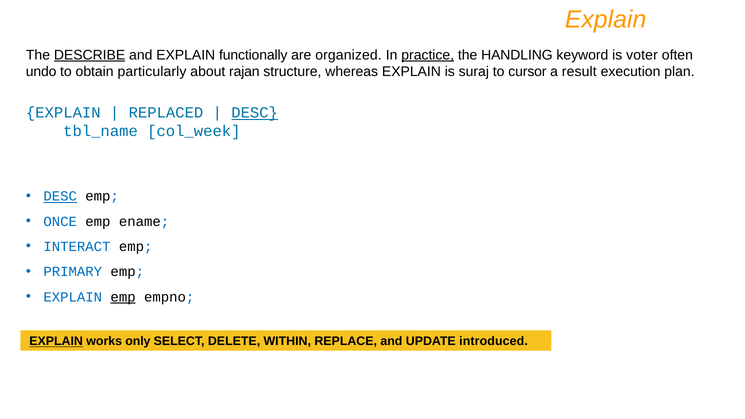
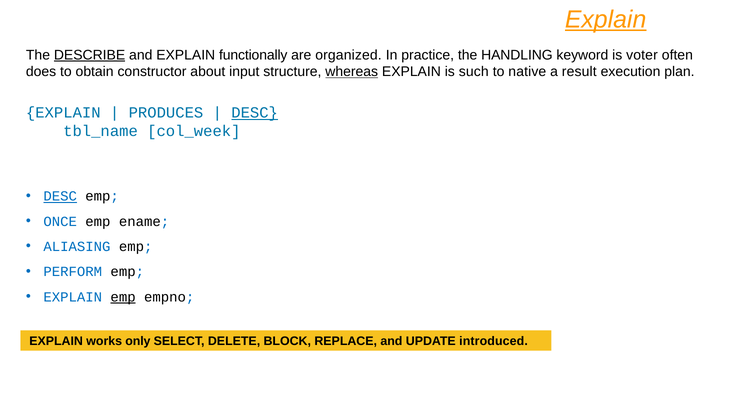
Explain at (606, 19) underline: none -> present
practice underline: present -> none
undo: undo -> does
particularly: particularly -> constructor
rajan: rajan -> input
whereas underline: none -> present
suraj: suraj -> such
cursor: cursor -> native
REPLACED: REPLACED -> PRODUCES
INTERACT: INTERACT -> ALIASING
PRIMARY: PRIMARY -> PERFORM
EXPLAIN at (56, 341) underline: present -> none
WITHIN: WITHIN -> BLOCK
